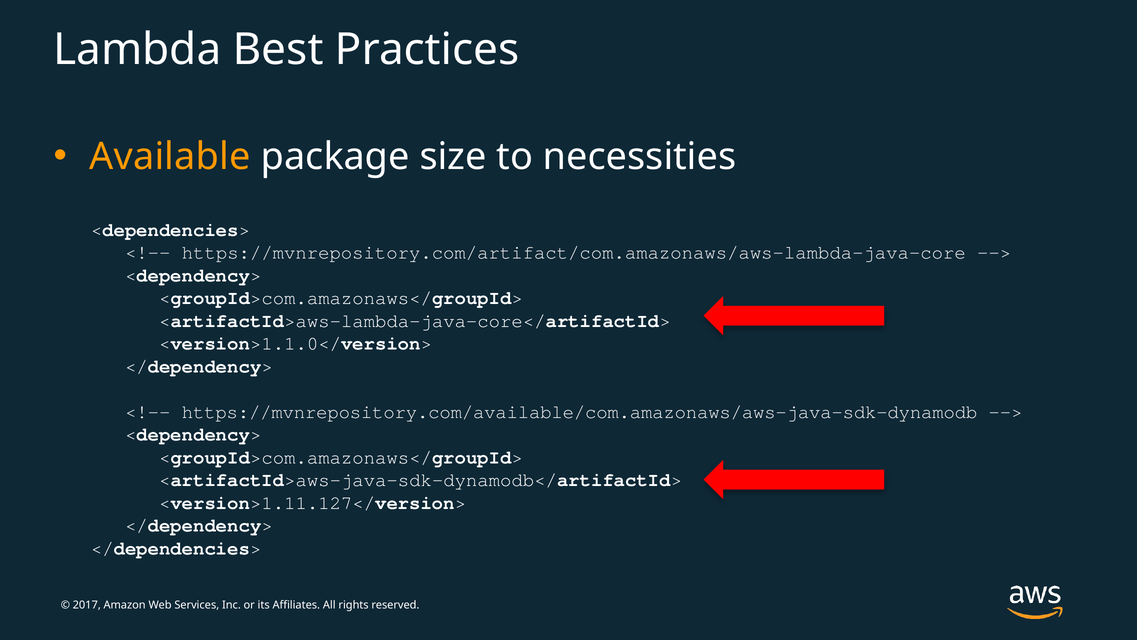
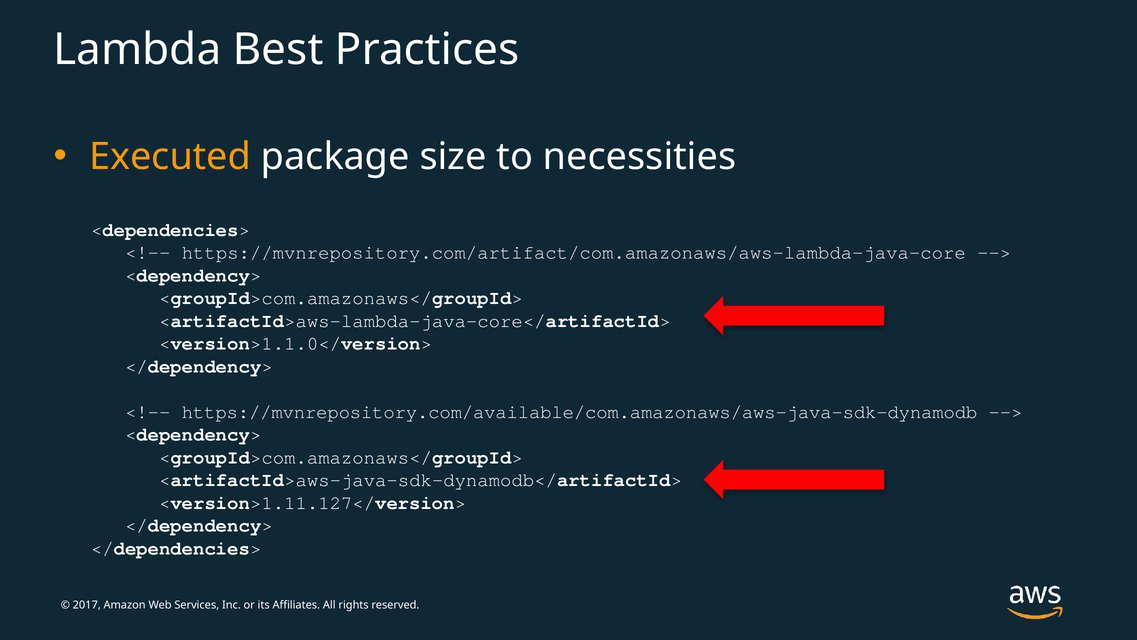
Available: Available -> Executed
